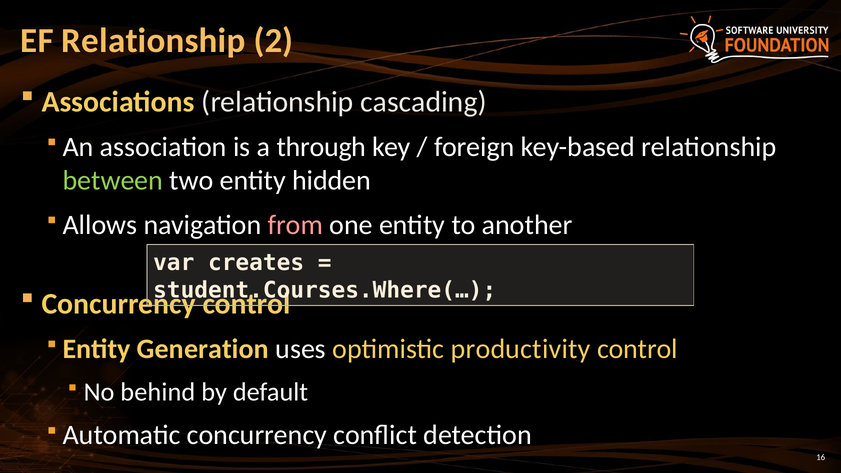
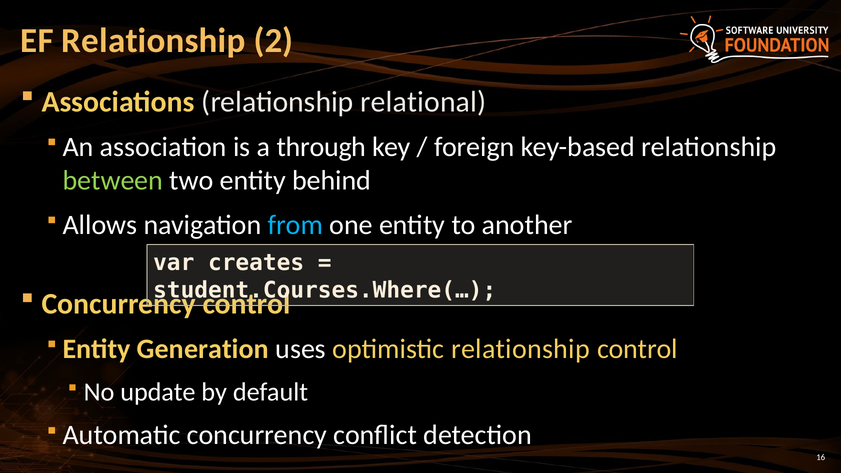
cascading: cascading -> relational
hidden: hidden -> behind
from colour: pink -> light blue
optimistic productivity: productivity -> relationship
behind: behind -> update
